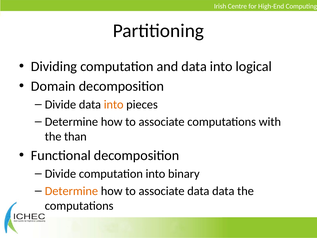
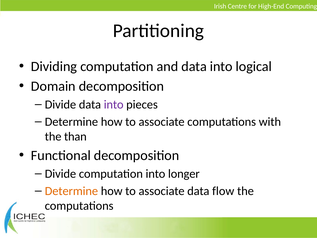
into at (114, 104) colour: orange -> purple
binary: binary -> longer
data data: data -> flow
